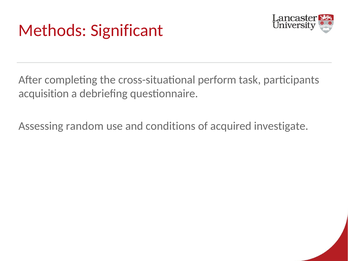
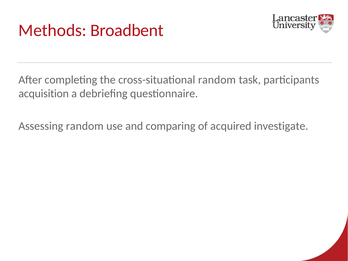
Significant: Significant -> Broadbent
cross-situational perform: perform -> random
conditions: conditions -> comparing
